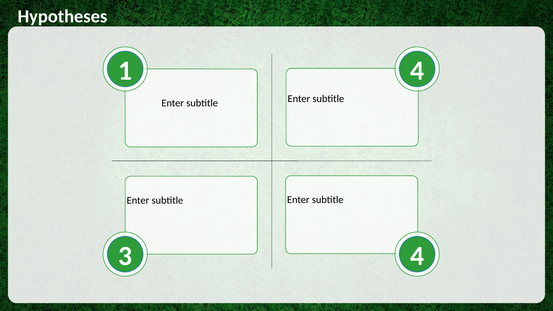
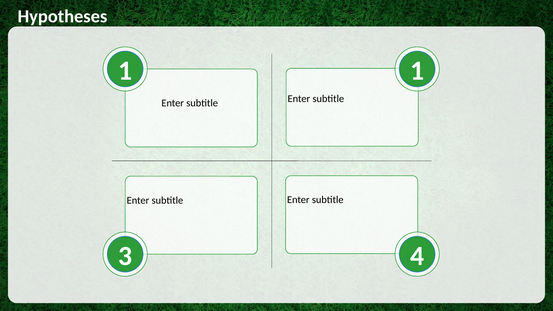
1 4: 4 -> 1
